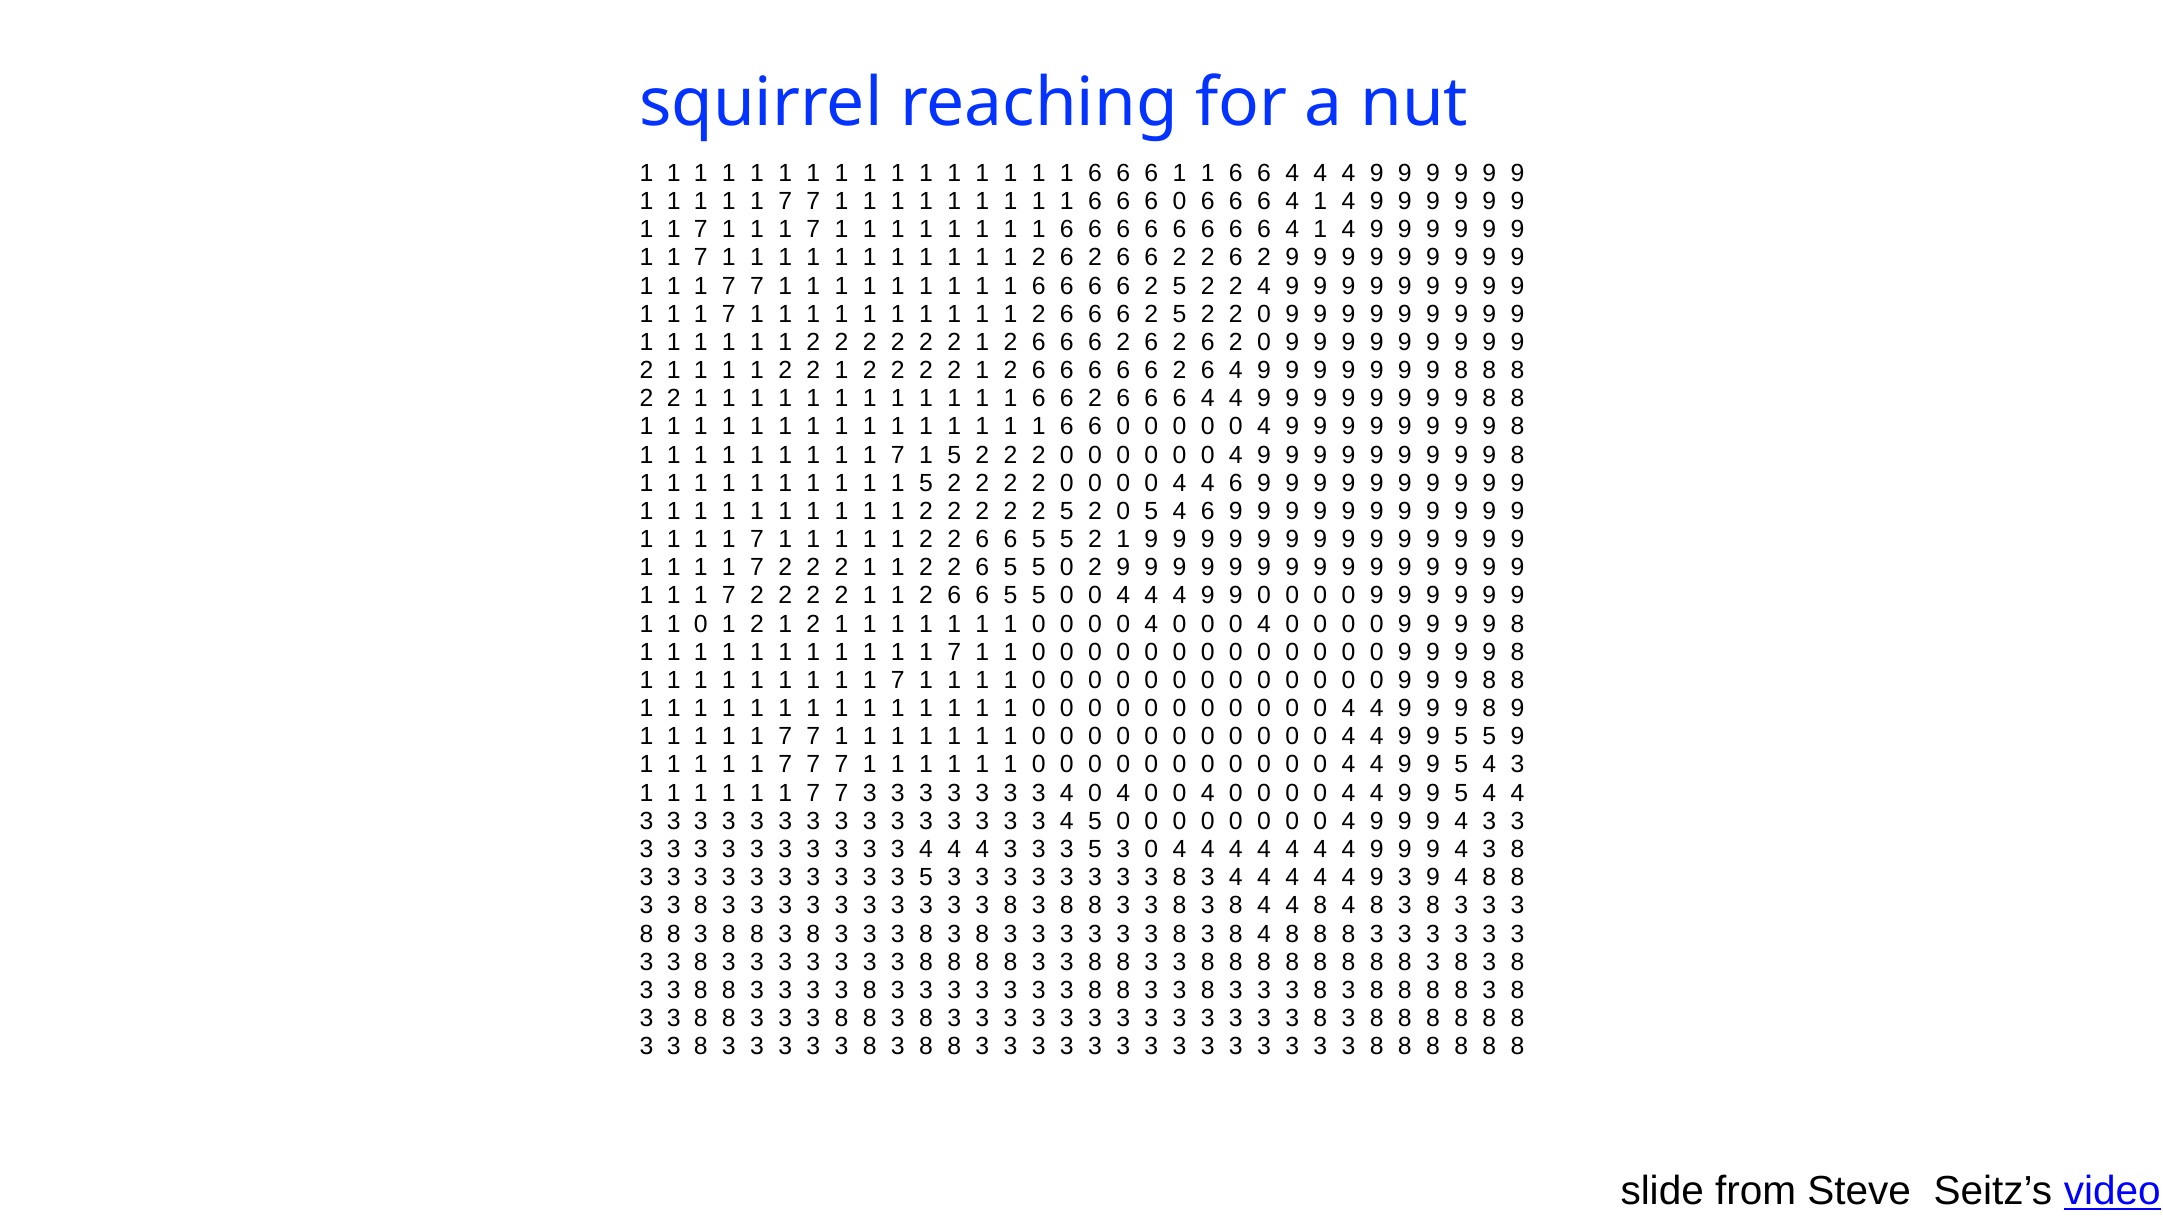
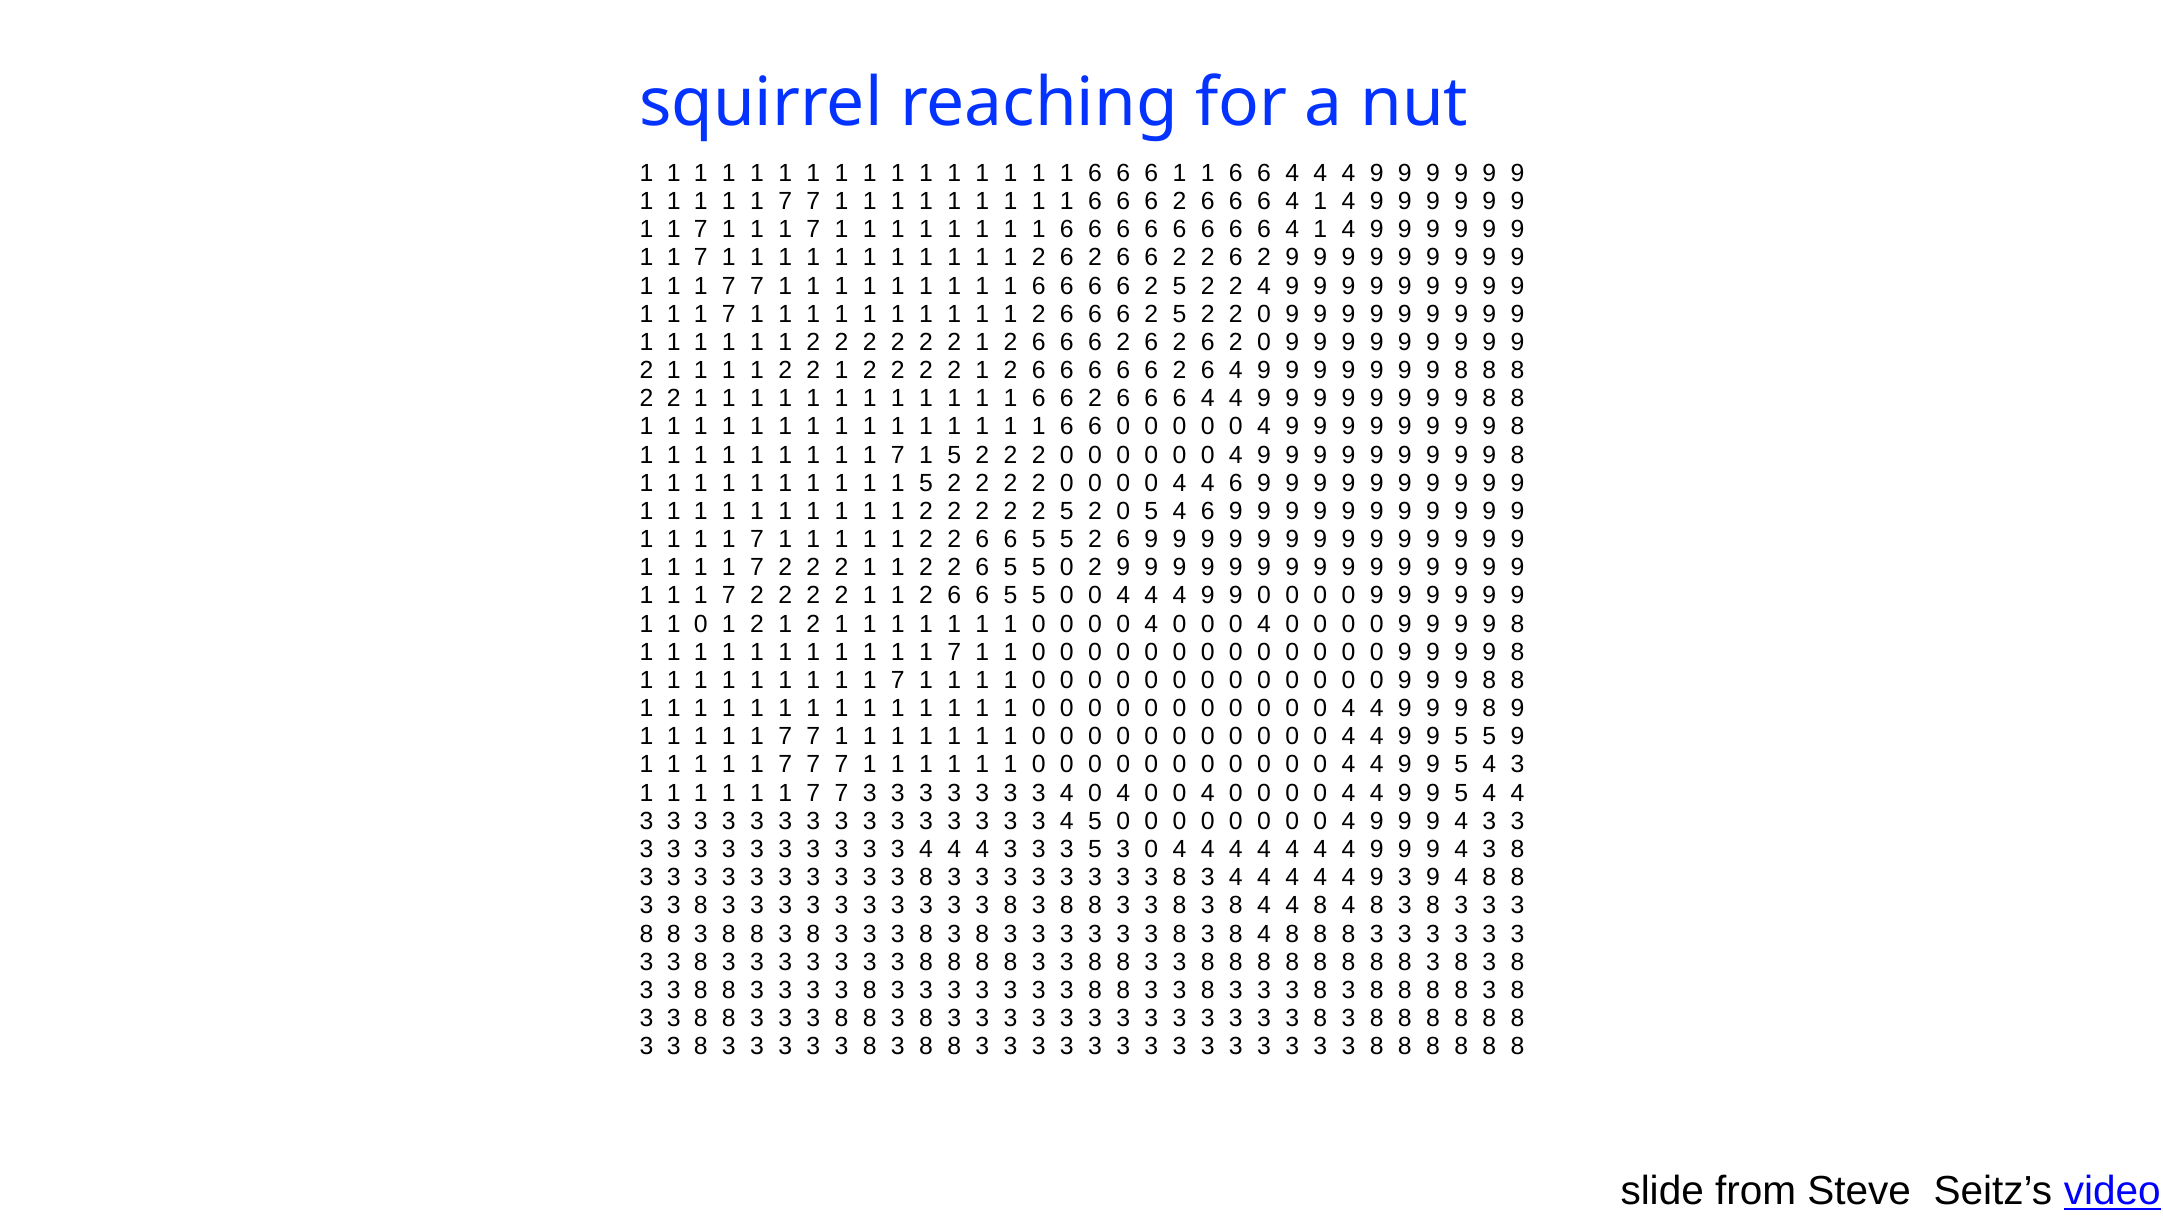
0 at (1179, 201): 0 -> 2
5 2 1: 1 -> 6
5 at (926, 877): 5 -> 8
